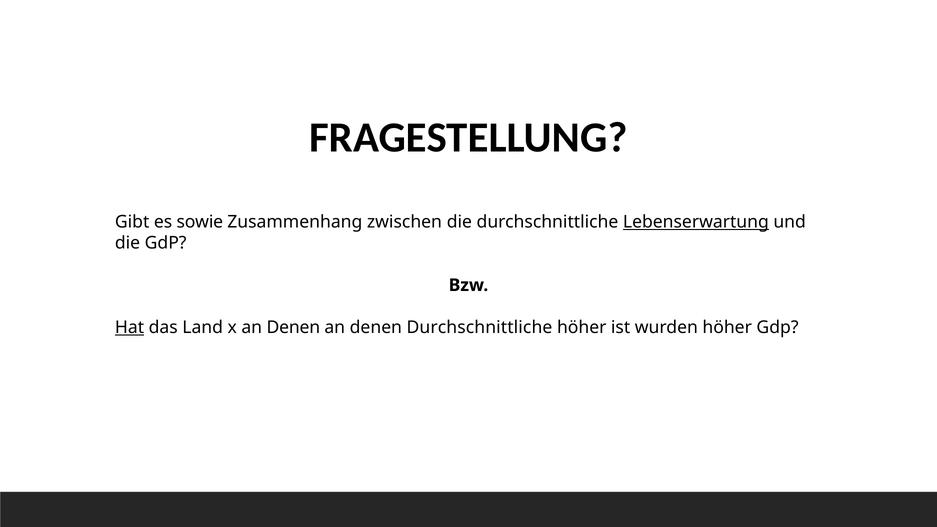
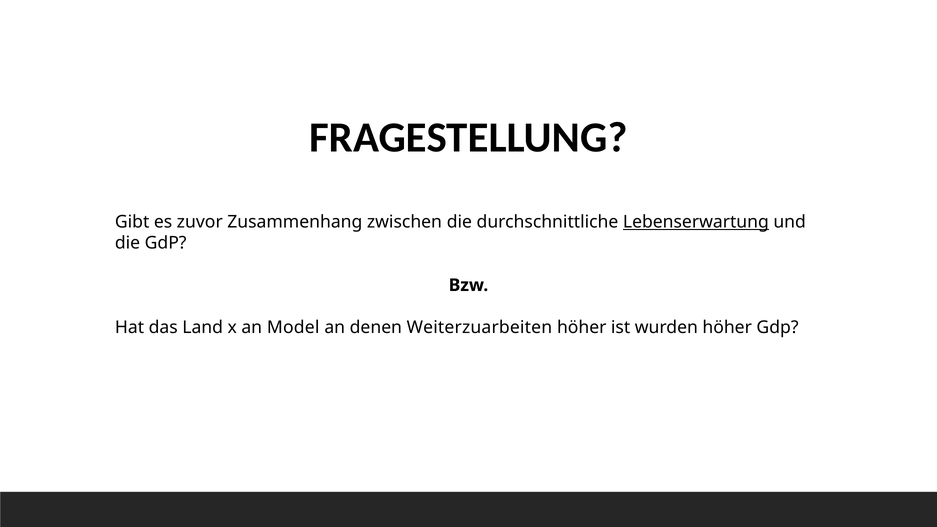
sowie: sowie -> zuvor
Hat underline: present -> none
x an Denen: Denen -> Model
denen Durchschnittliche: Durchschnittliche -> Weiterzuarbeiten
